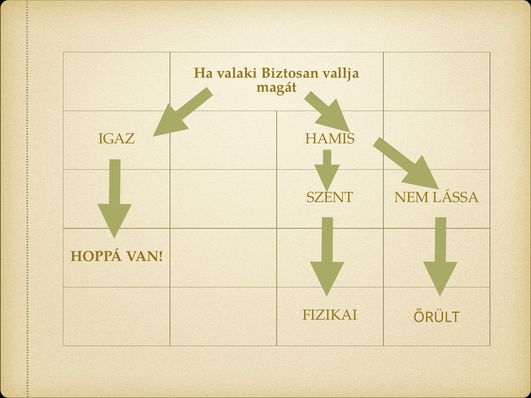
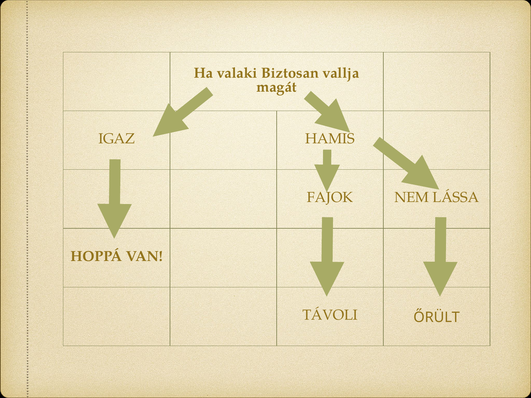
SZENT: SZENT -> FAJOK
FIZIKAI: FIZIKAI -> TÁVOLI
